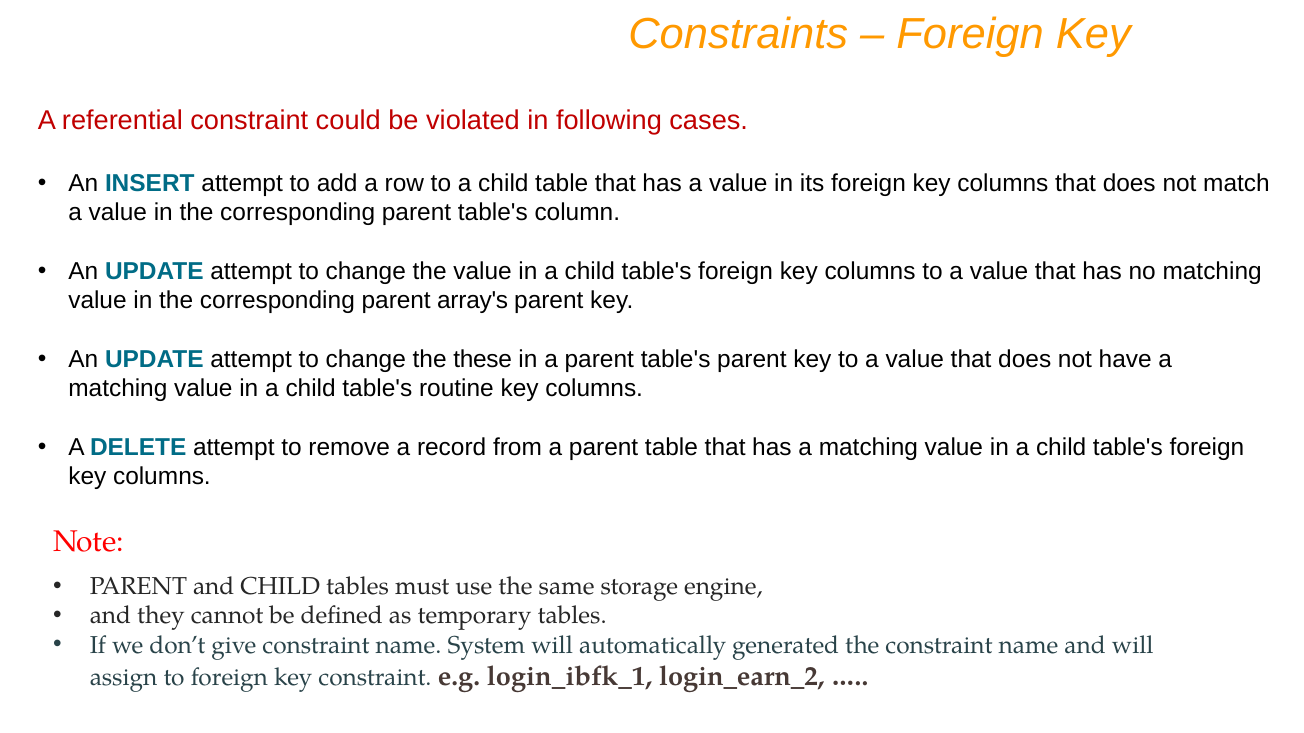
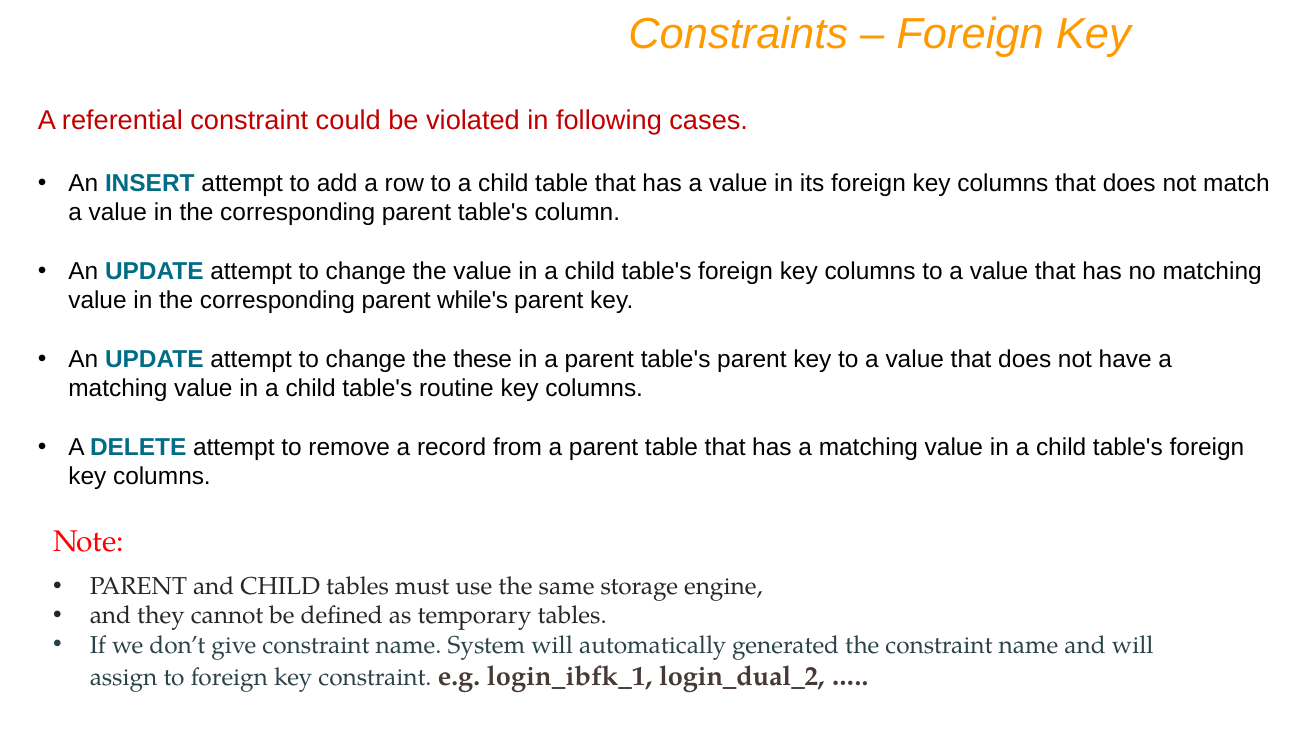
array's: array's -> while's
login_earn_2: login_earn_2 -> login_dual_2
